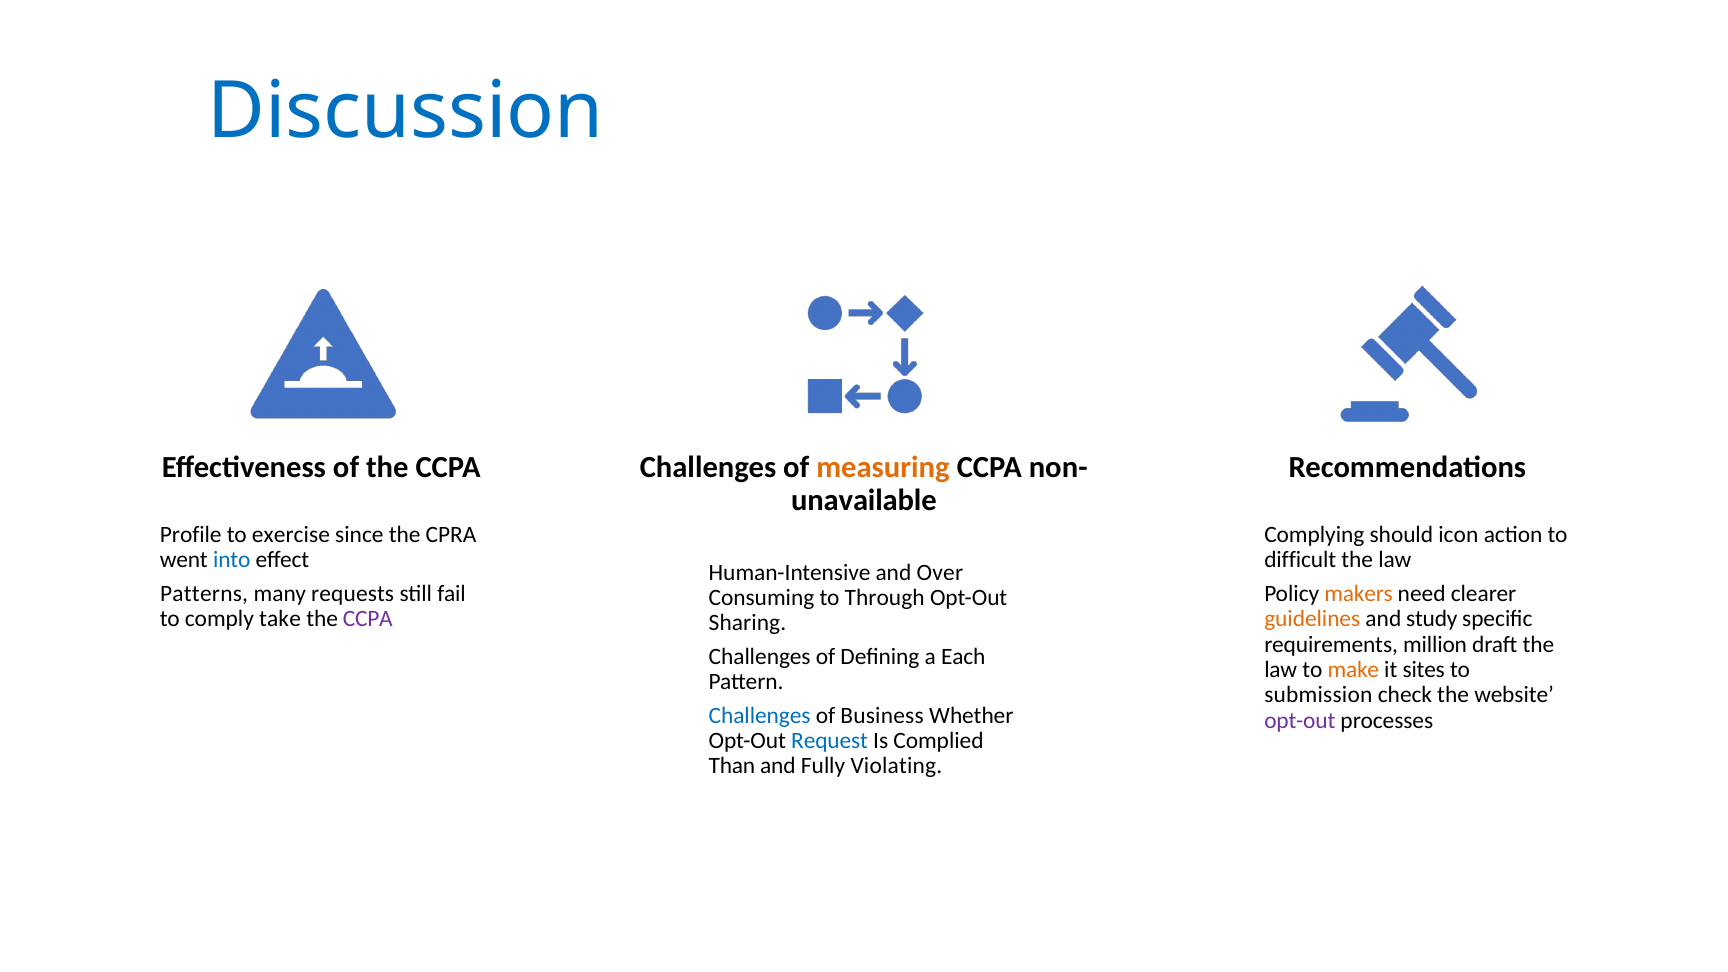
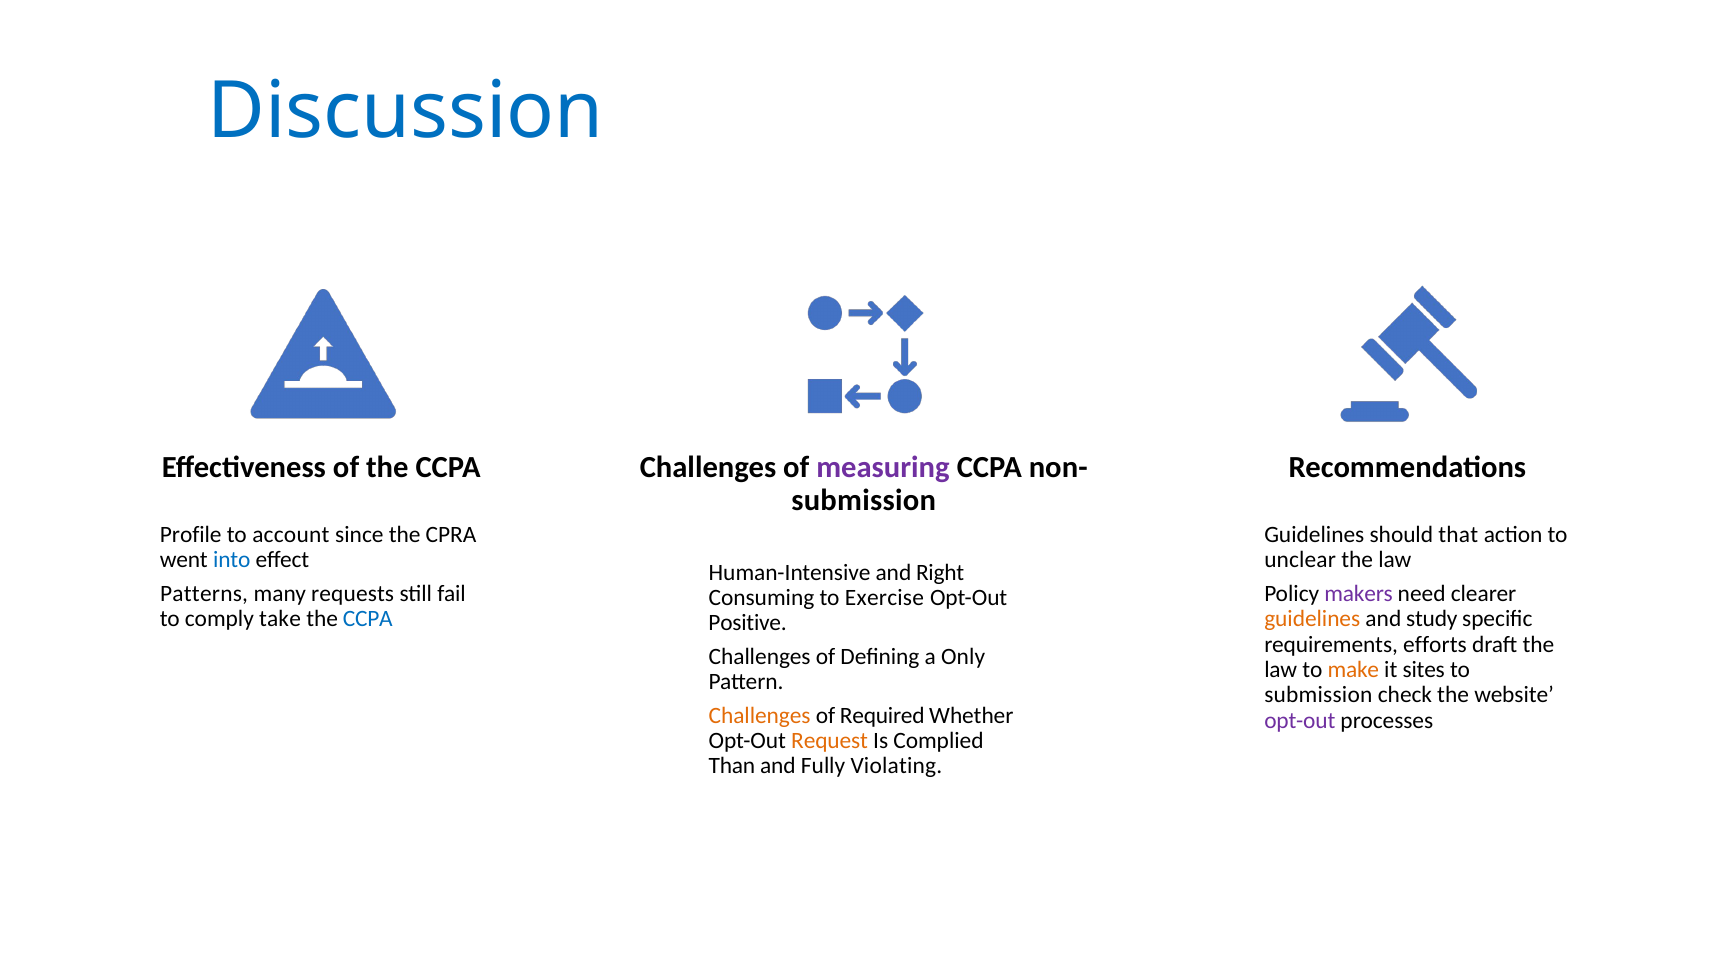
measuring colour: orange -> purple
unavailable at (864, 501): unavailable -> submission
exercise: exercise -> account
Complying at (1314, 535): Complying -> Guidelines
icon: icon -> that
difficult: difficult -> unclear
Over: Over -> Right
makers colour: orange -> purple
Through: Through -> Exercise
CCPA at (368, 619) colour: purple -> blue
Sharing: Sharing -> Positive
million: million -> efforts
Each: Each -> Only
Challenges at (760, 716) colour: blue -> orange
Business: Business -> Required
Request colour: blue -> orange
